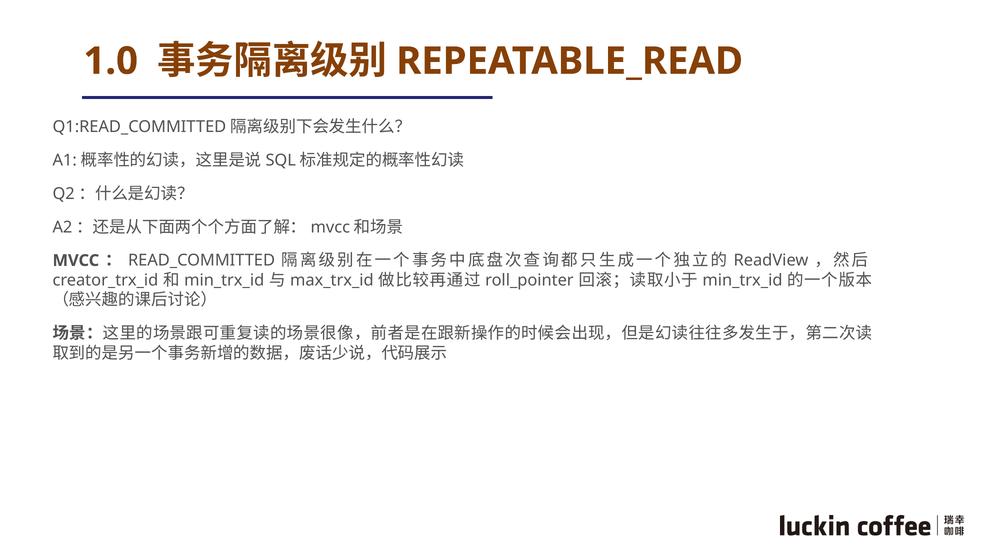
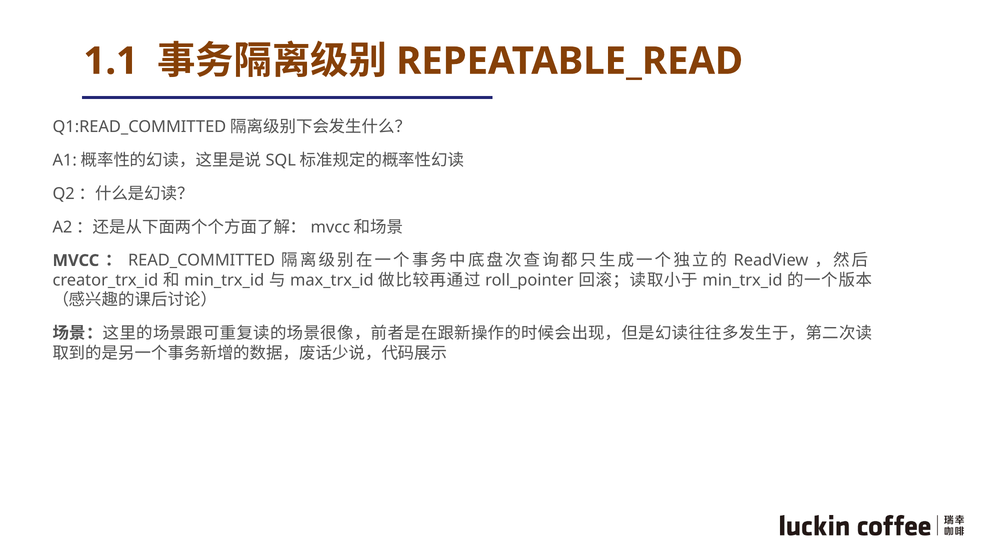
1.0: 1.0 -> 1.1
